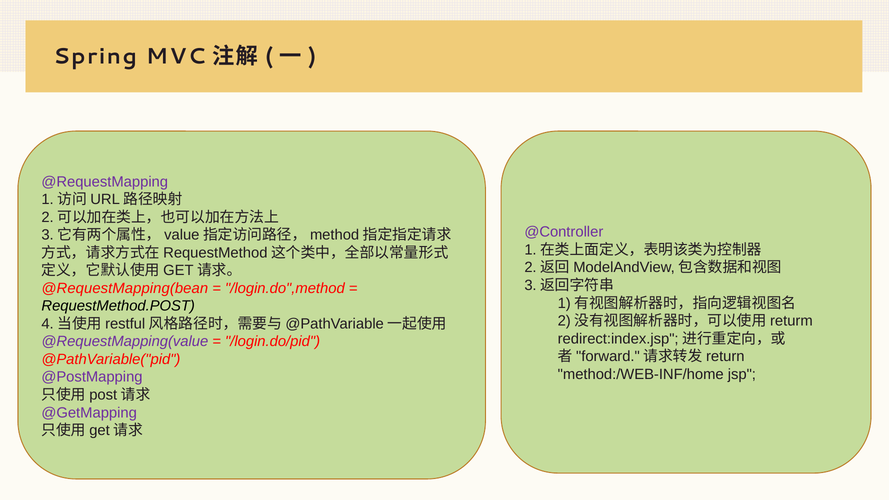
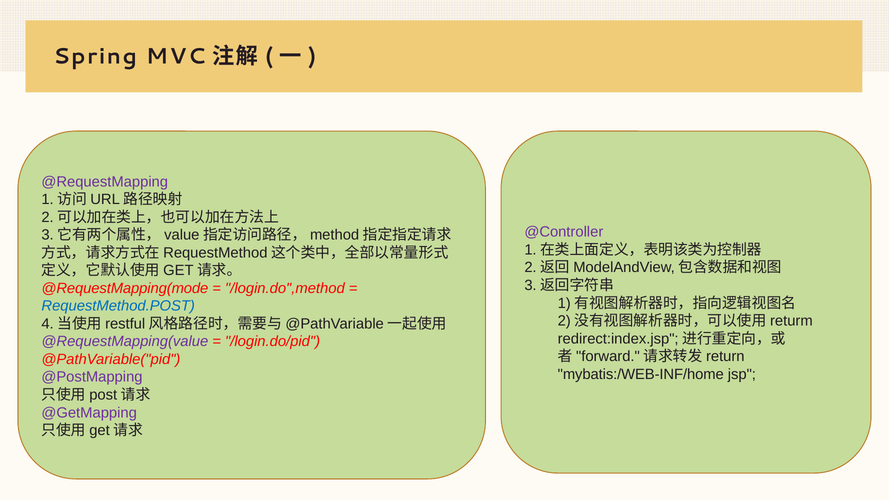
@RequestMapping(bean: @RequestMapping(bean -> @RequestMapping(mode
RequestMethod.POST colour: black -> blue
method:/WEB-INF/home: method:/WEB-INF/home -> mybatis:/WEB-INF/home
